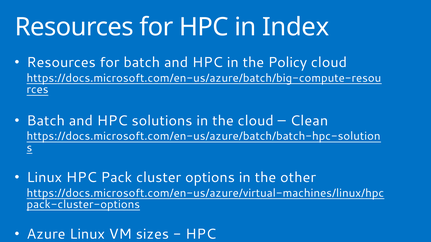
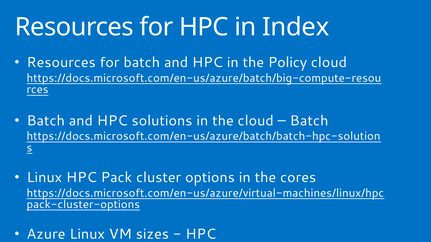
Clean at (309, 121): Clean -> Batch
other: other -> cores
